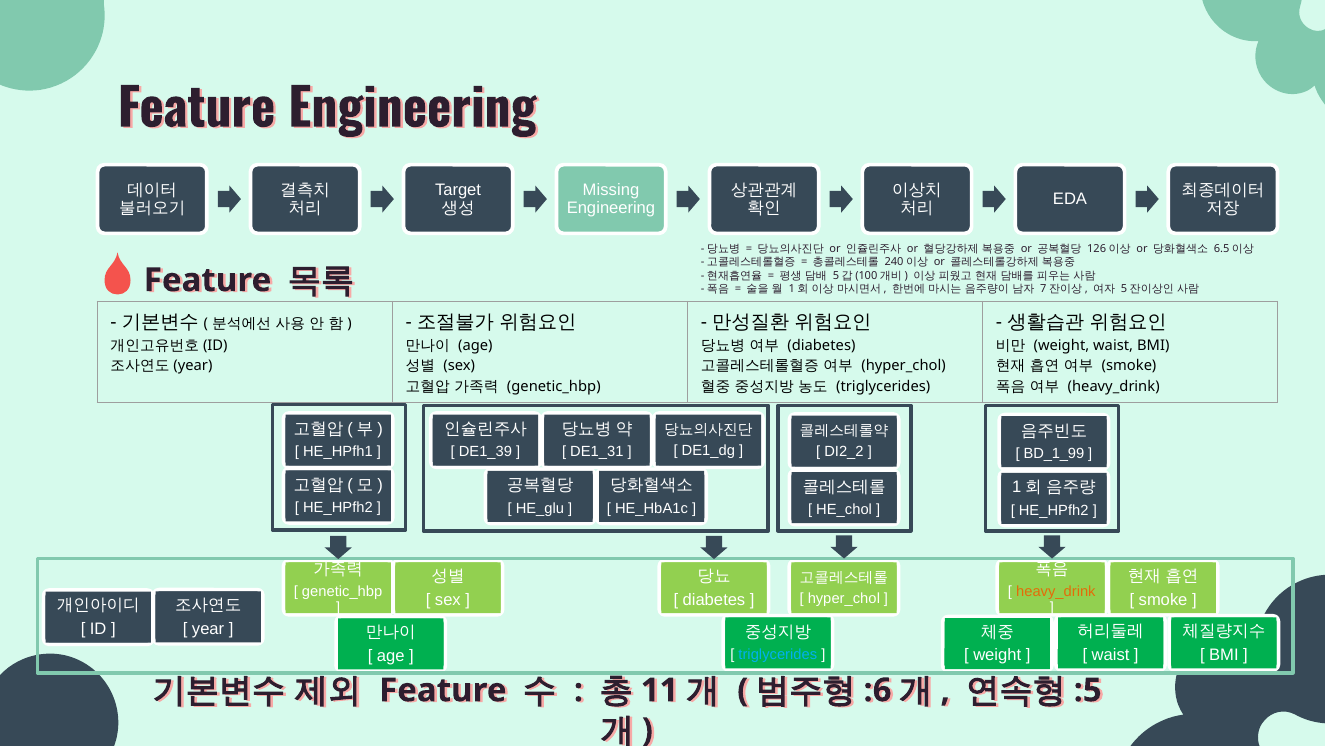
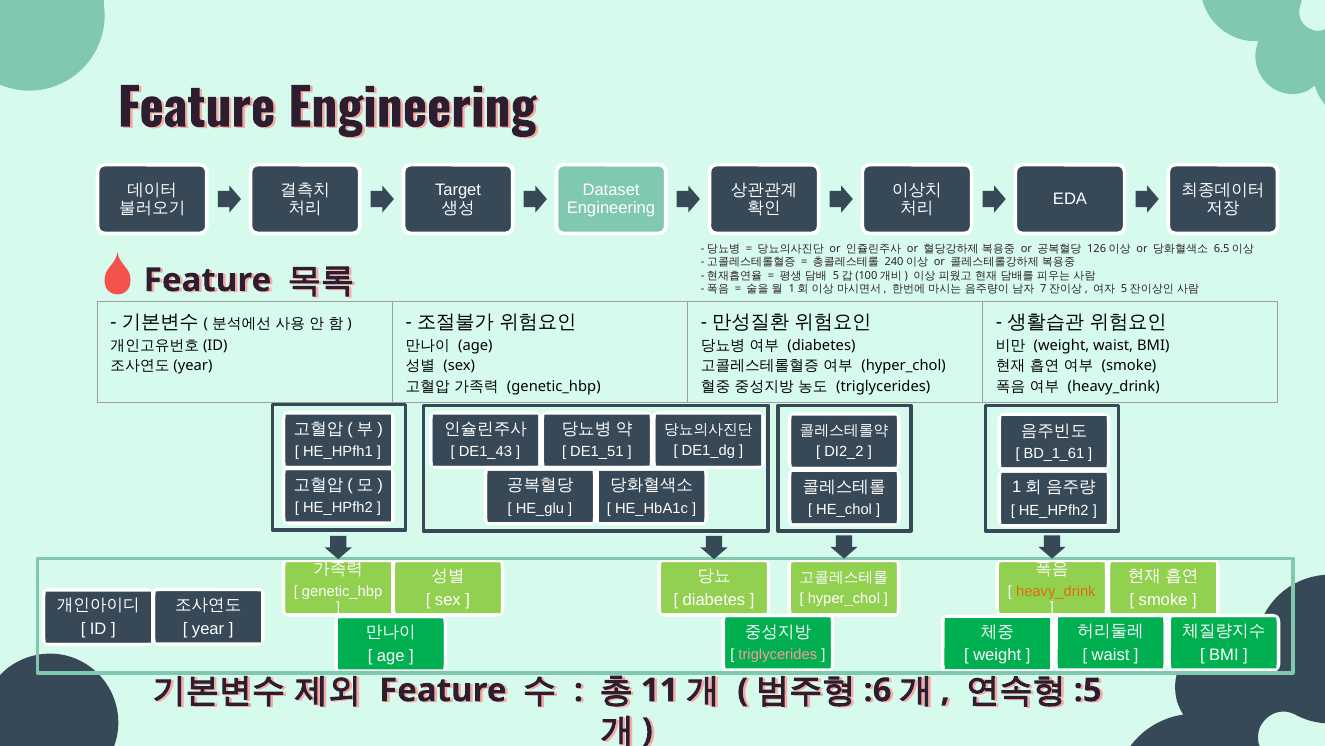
Missing: Missing -> Dataset
DE1_39: DE1_39 -> DE1_43
DE1_31: DE1_31 -> DE1_51
BD_1_99: BD_1_99 -> BD_1_61
triglycerides at (778, 654) colour: light blue -> pink
